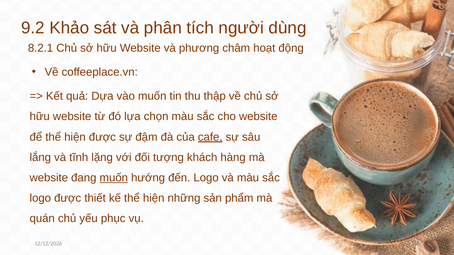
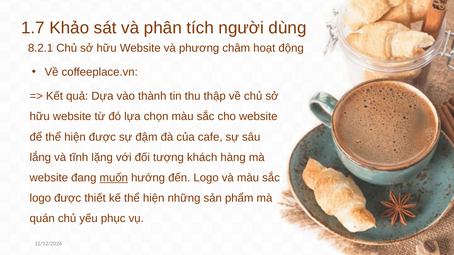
9.2: 9.2 -> 1.7
vào muốn: muốn -> thành
cafe underline: present -> none
